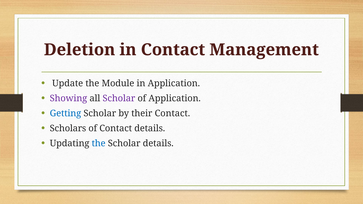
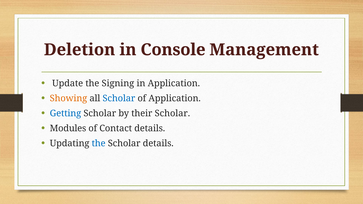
in Contact: Contact -> Console
Module: Module -> Signing
Showing colour: purple -> orange
Scholar at (119, 99) colour: purple -> blue
their Contact: Contact -> Scholar
Scholars: Scholars -> Modules
